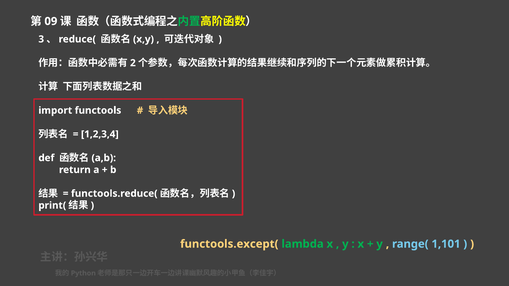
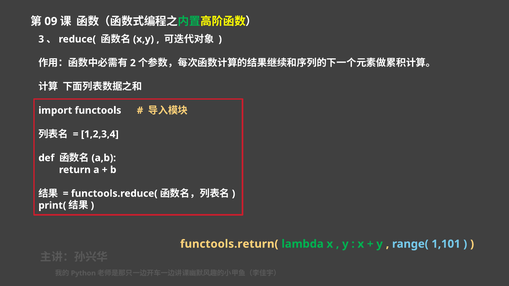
functools.except(: functools.except( -> functools.return(
